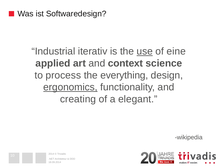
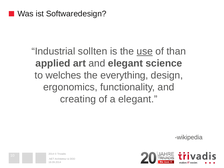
iterativ: iterativ -> sollten
eine: eine -> than
and context: context -> elegant
process: process -> welches
ergonomics underline: present -> none
